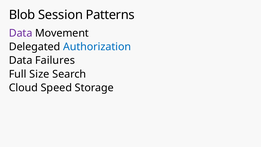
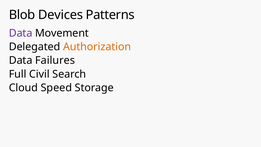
Session: Session -> Devices
Authorization colour: blue -> orange
Size: Size -> Civil
